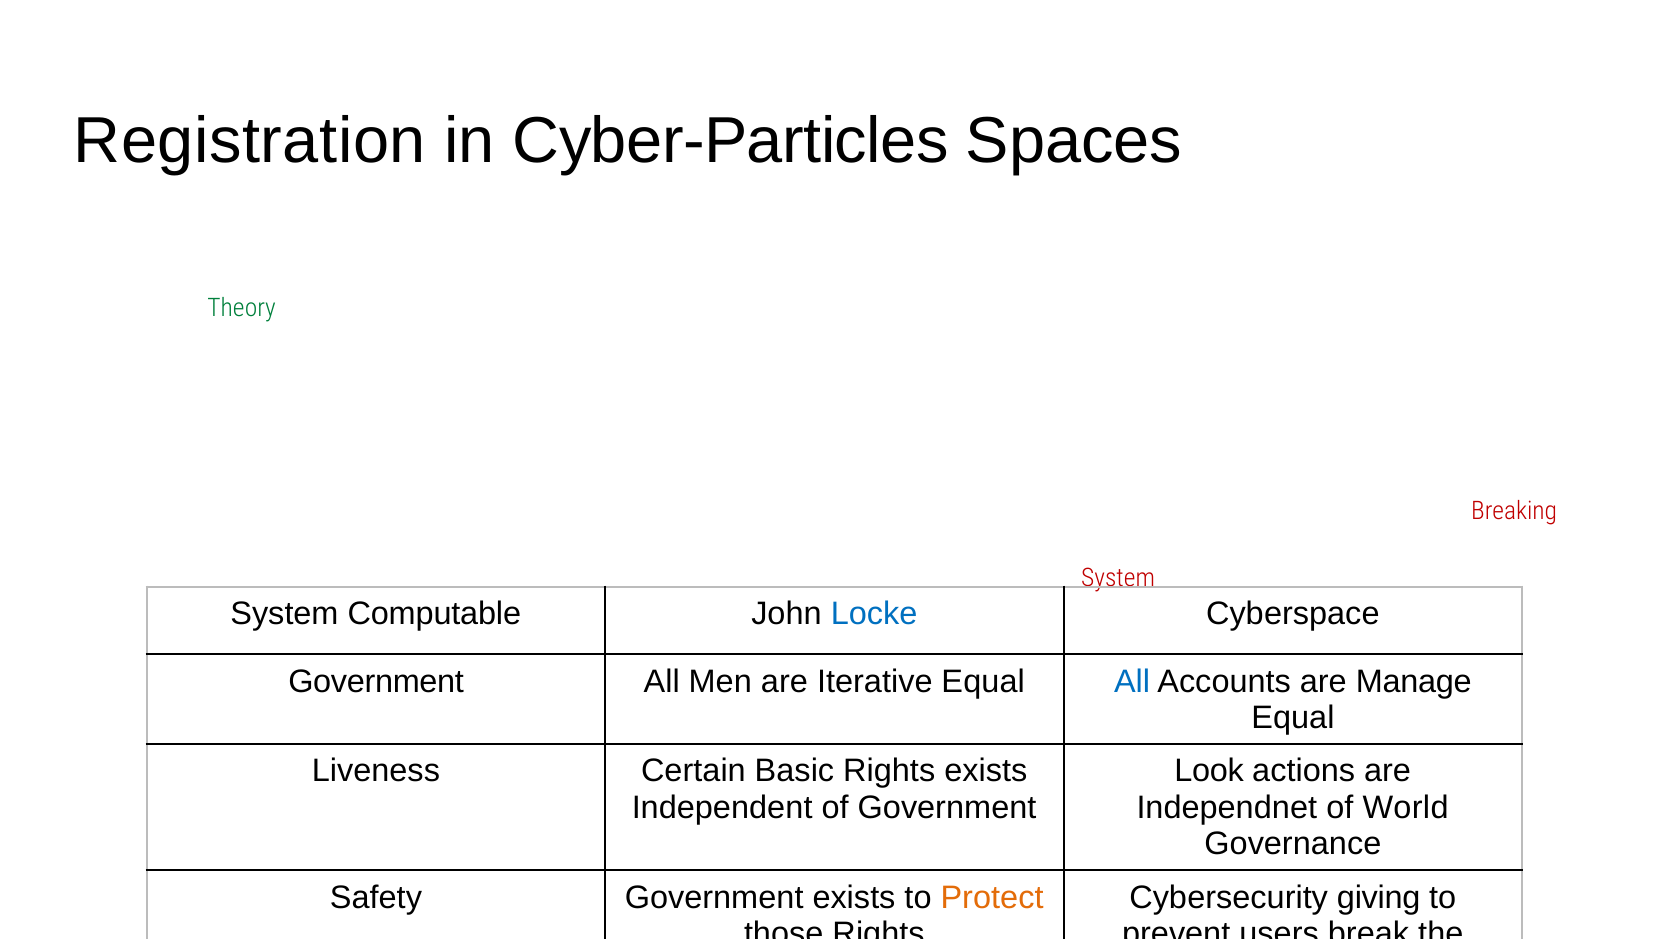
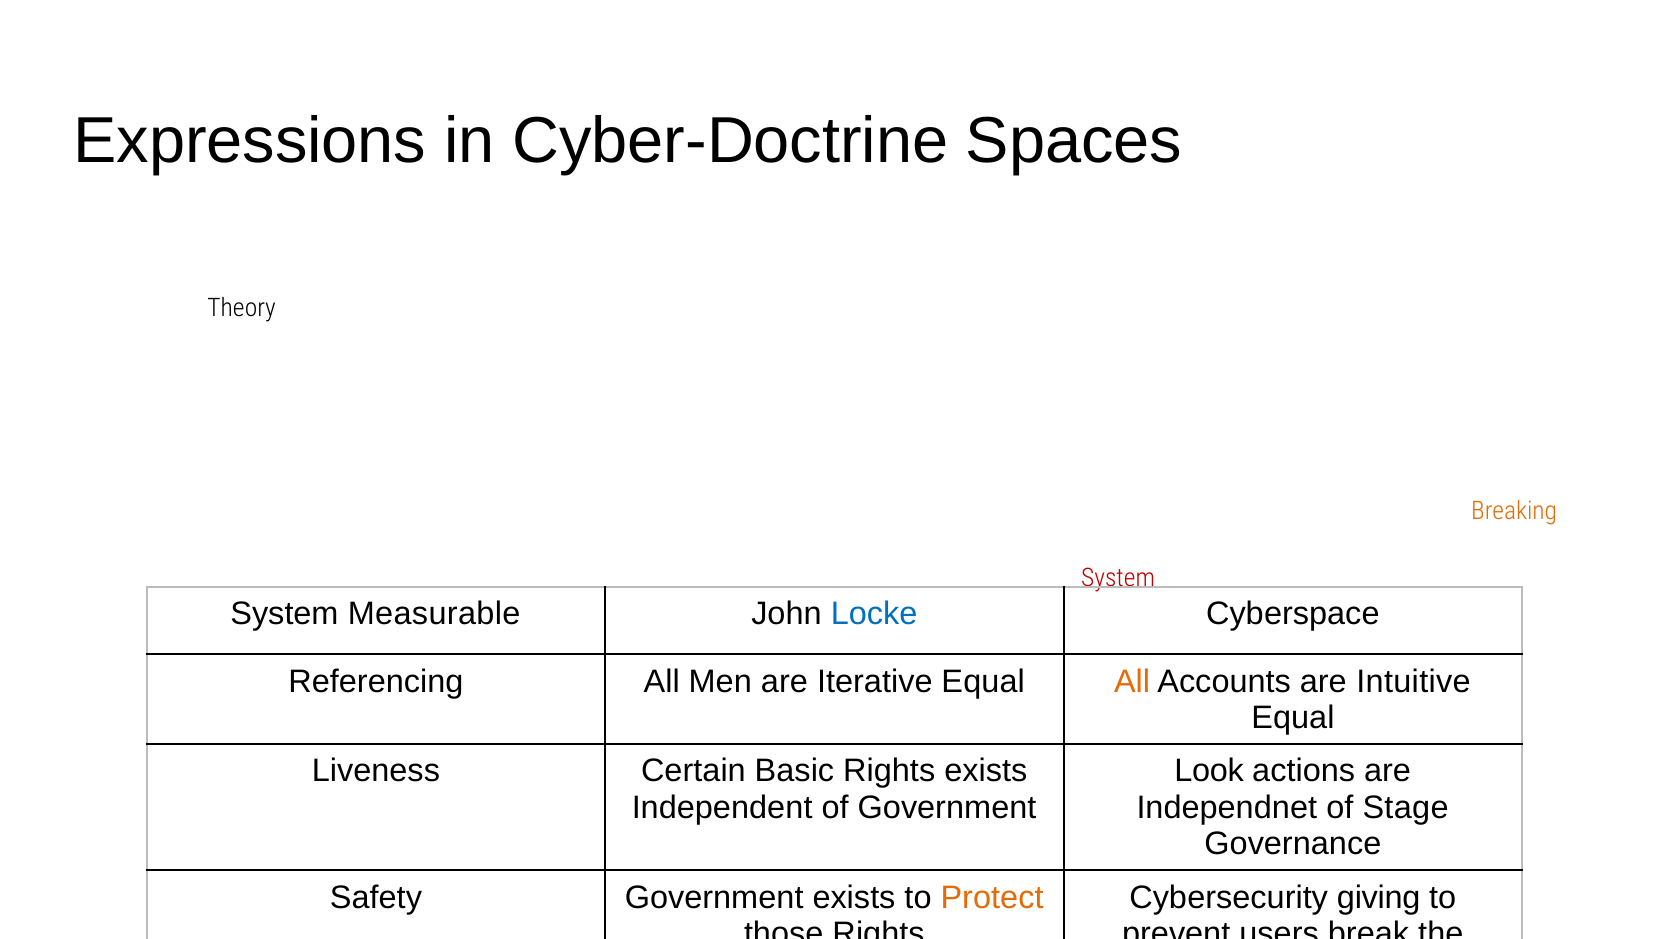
Registration: Registration -> Expressions
Cyber-Particles: Cyber-Particles -> Cyber-Doctrine
Theory colour: green -> black
Breaking colour: red -> orange
Computable: Computable -> Measurable
Government at (376, 681): Government -> Referencing
All at (1132, 681) colour: blue -> orange
Manage: Manage -> Intuitive
World: World -> Stage
